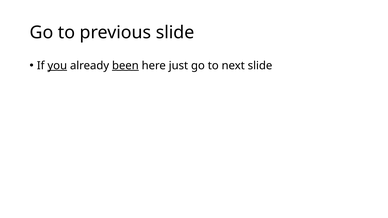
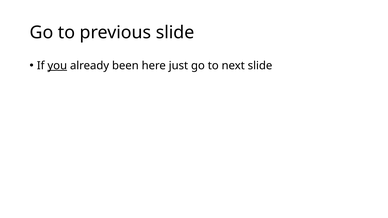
been underline: present -> none
